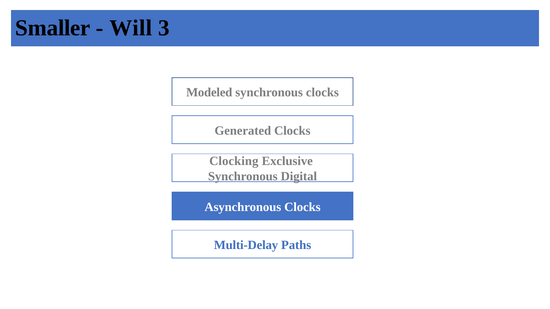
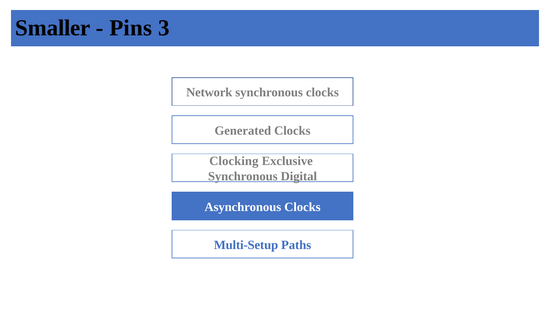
Will: Will -> Pins
Modeled: Modeled -> Network
Multi-Delay: Multi-Delay -> Multi-Setup
